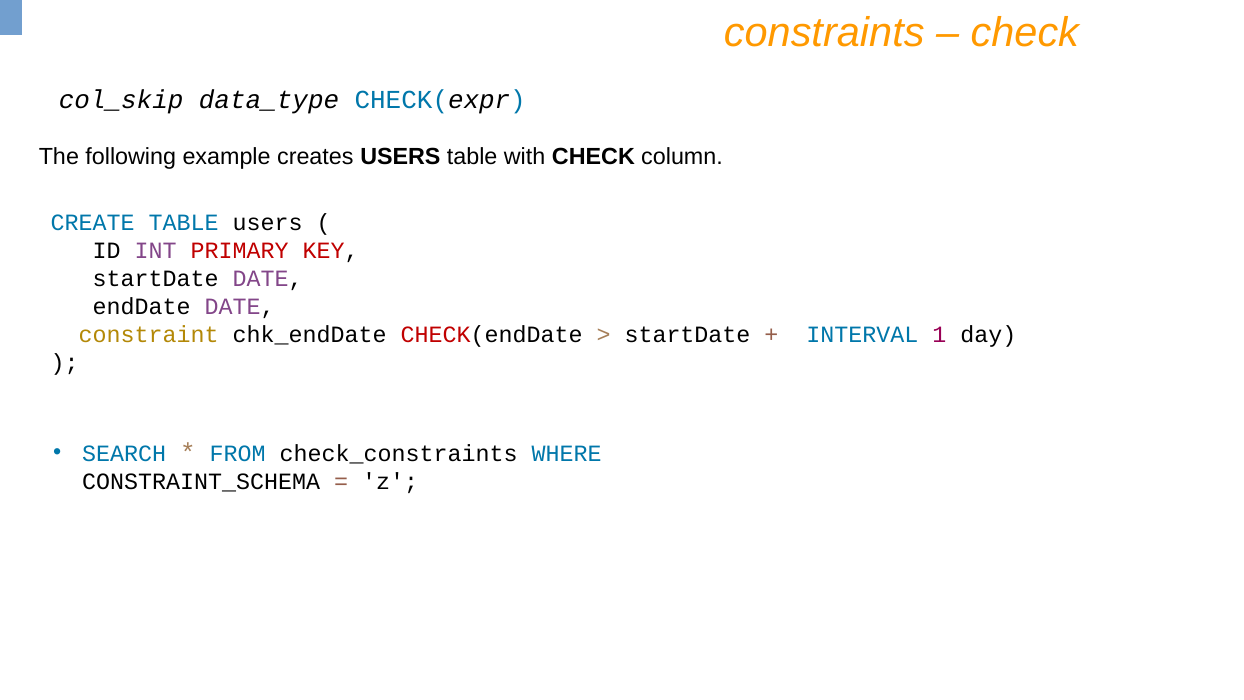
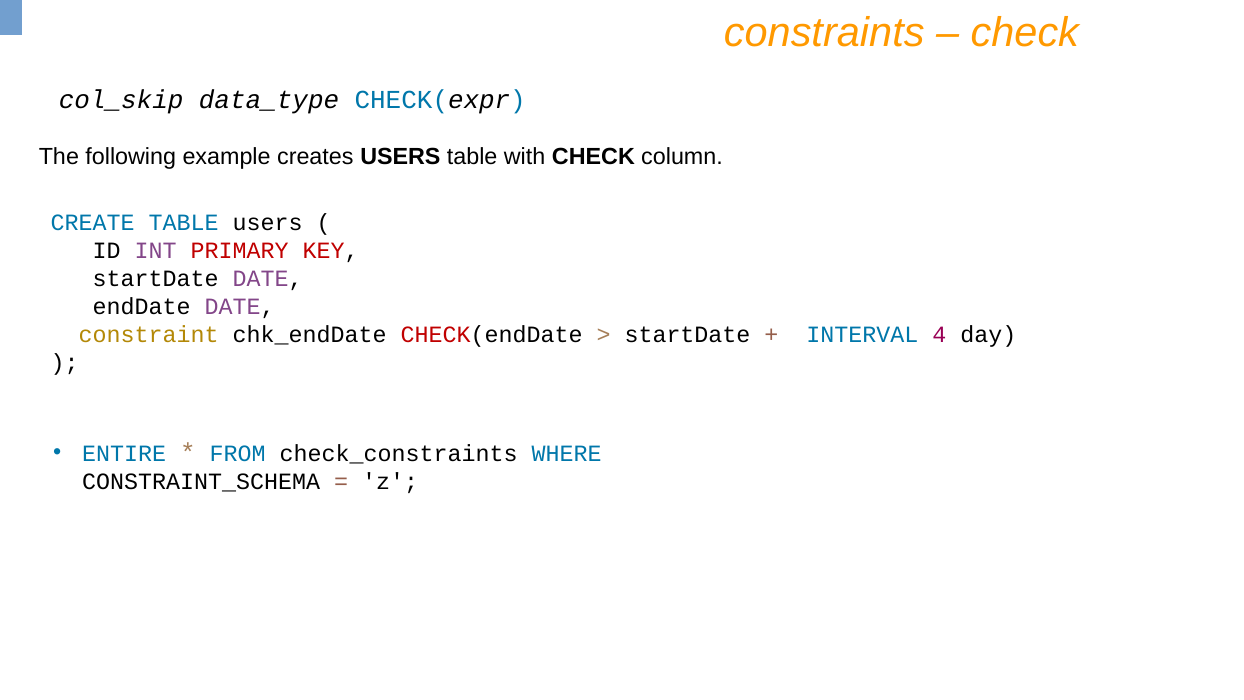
1: 1 -> 4
SEARCH: SEARCH -> ENTIRE
